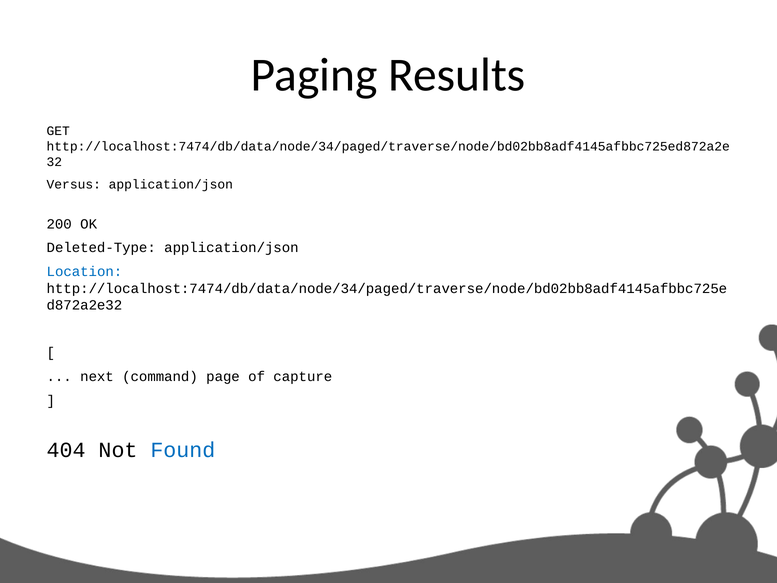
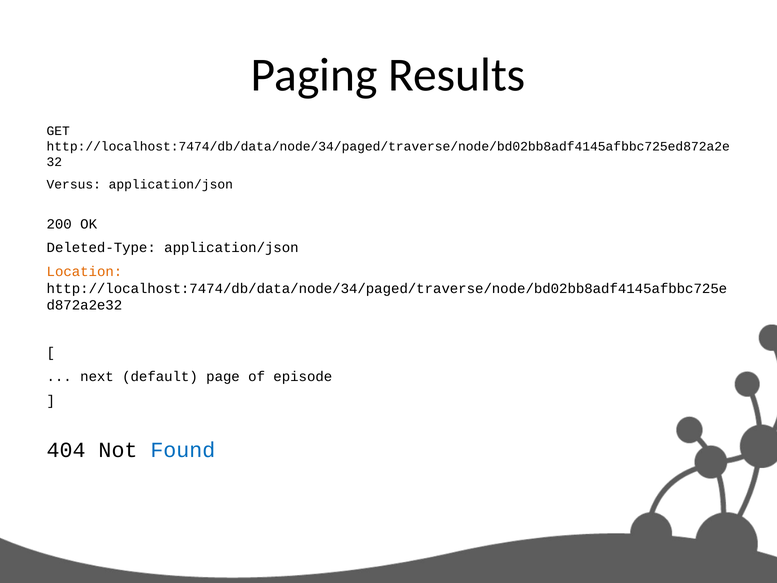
Location colour: blue -> orange
command: command -> default
capture: capture -> episode
